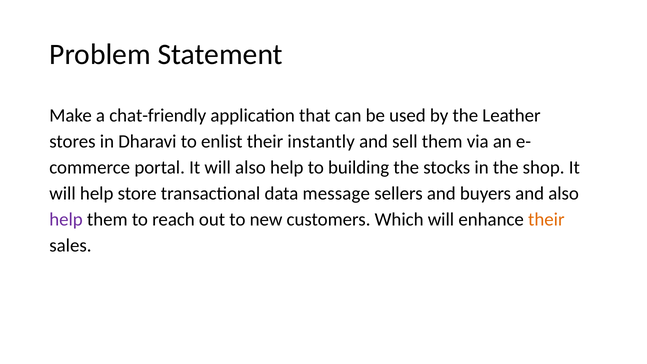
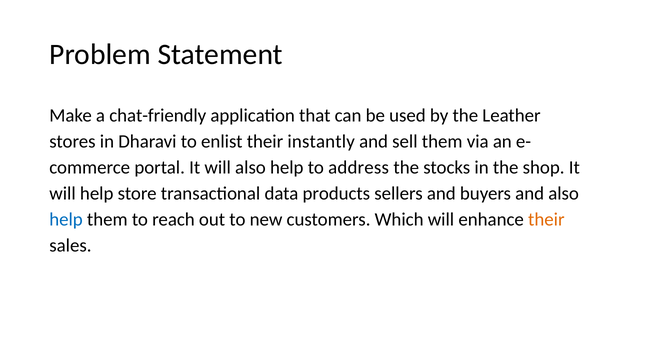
building: building -> address
message: message -> products
help at (66, 219) colour: purple -> blue
